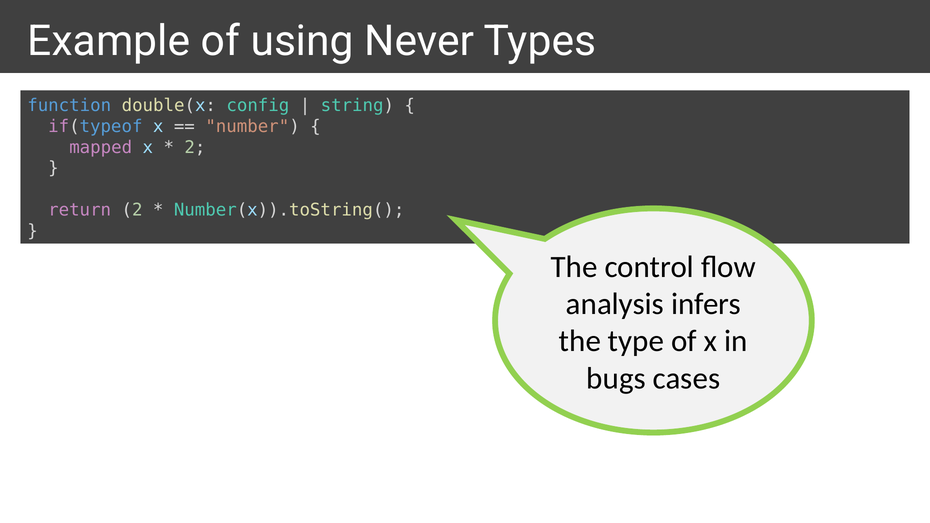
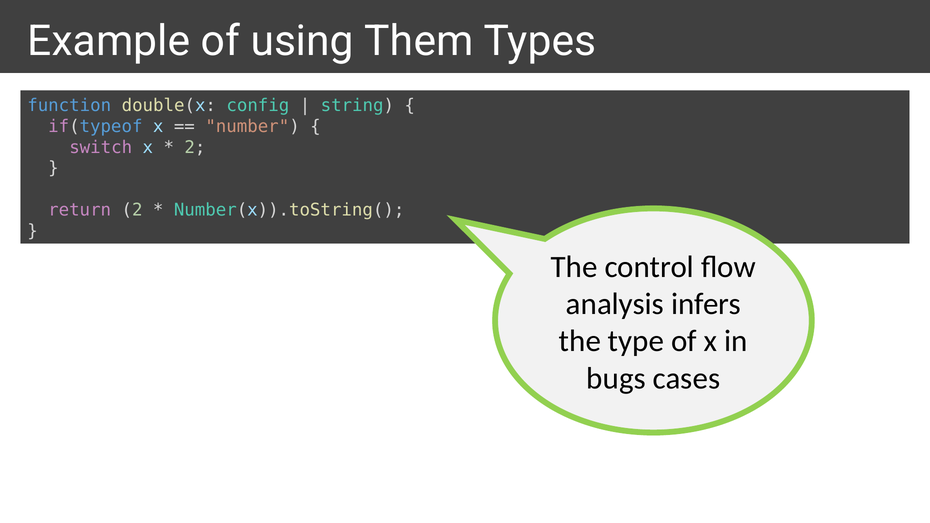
Never: Never -> Them
mapped: mapped -> switch
